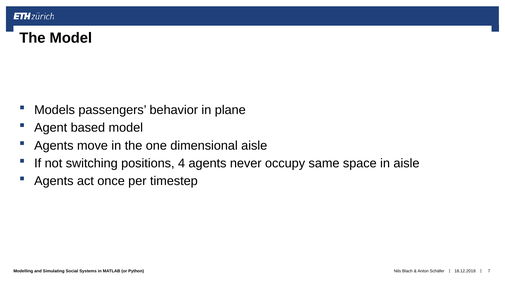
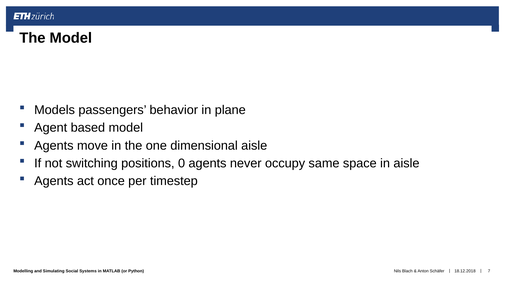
4: 4 -> 0
